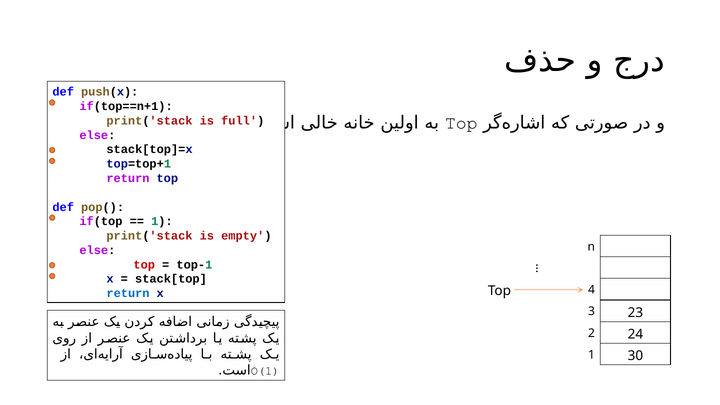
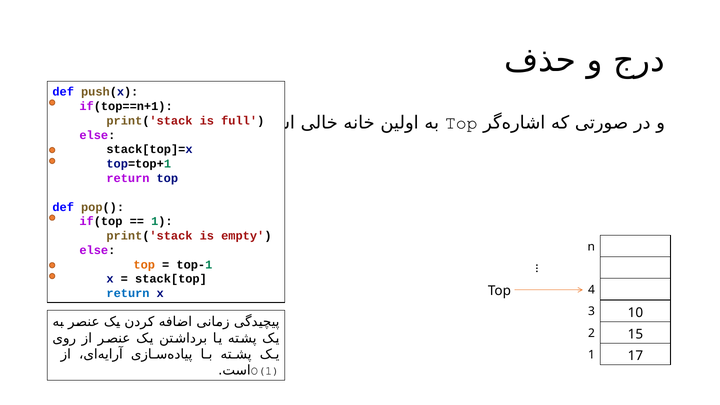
top at (144, 265) colour: red -> orange
23: 23 -> 10
24: 24 -> 15
30: 30 -> 17
